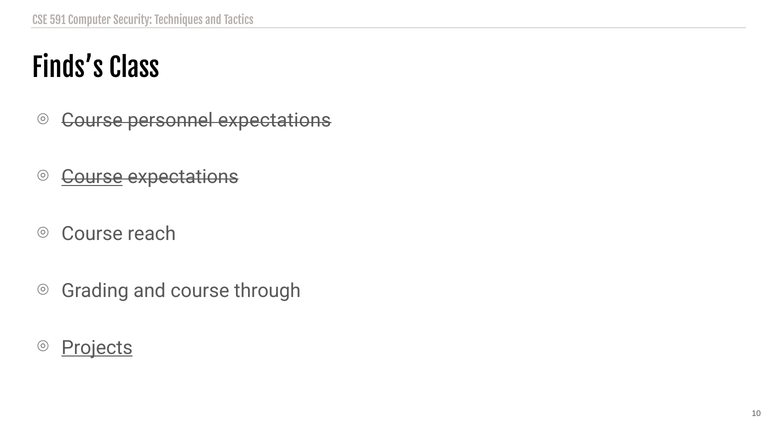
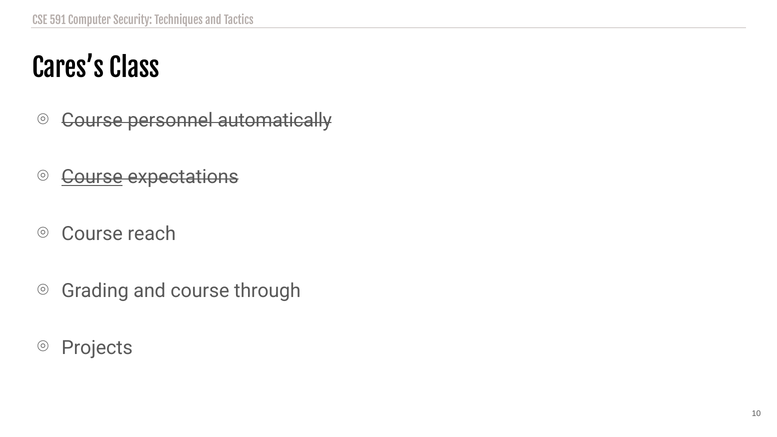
Finds’s: Finds’s -> Cares’s
personnel expectations: expectations -> automatically
Projects underline: present -> none
